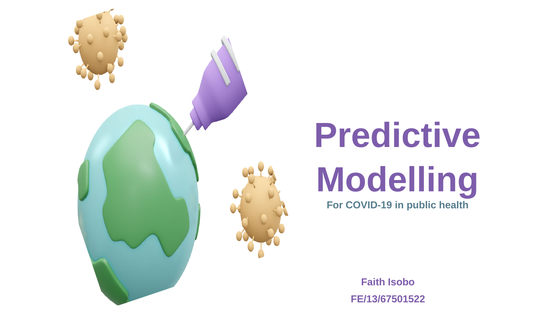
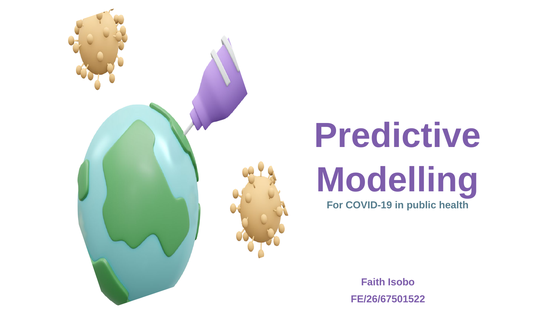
FE/13/67501522: FE/13/67501522 -> FE/26/67501522
